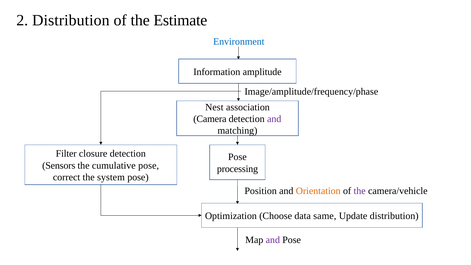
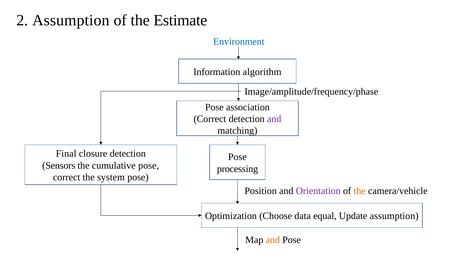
2 Distribution: Distribution -> Assumption
amplitude: amplitude -> algorithm
Nest at (214, 107): Nest -> Pose
Camera at (210, 119): Camera -> Correct
Filter: Filter -> Final
Orientation colour: orange -> purple
the at (360, 191) colour: purple -> orange
same: same -> equal
Update distribution: distribution -> assumption
and at (273, 240) colour: purple -> orange
